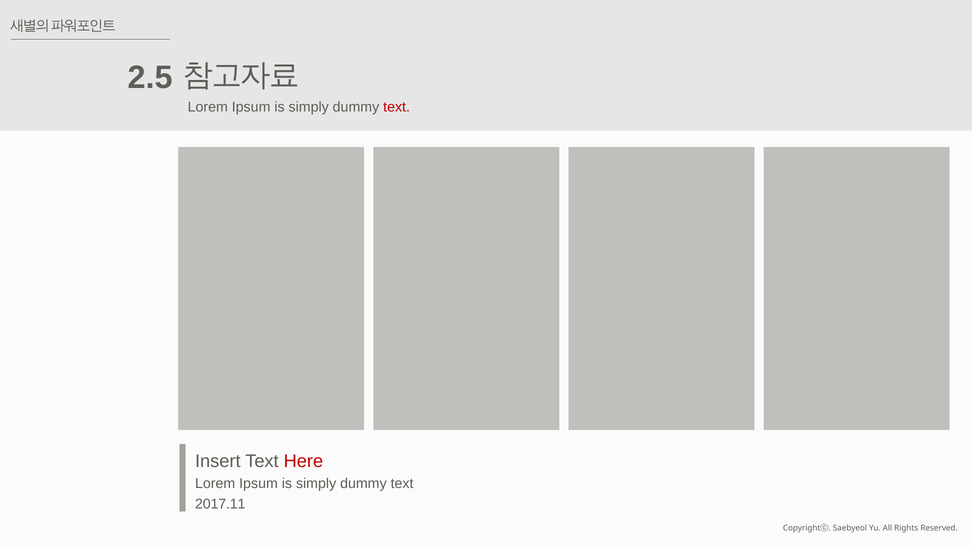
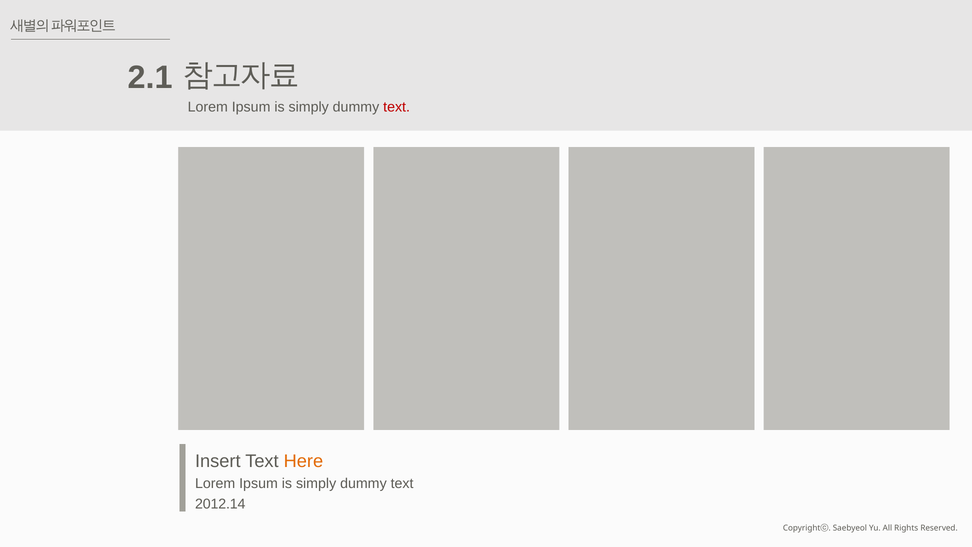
2.5: 2.5 -> 2.1
Here colour: red -> orange
2017.11: 2017.11 -> 2012.14
